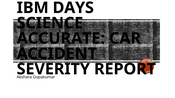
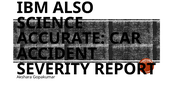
DAYS: DAYS -> ALSO
